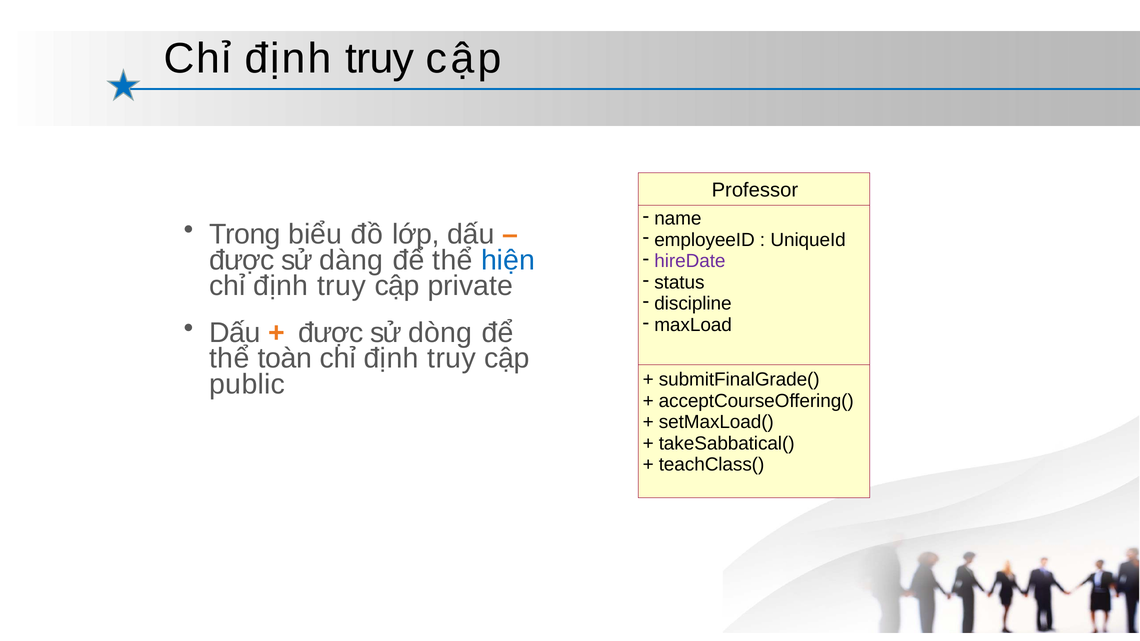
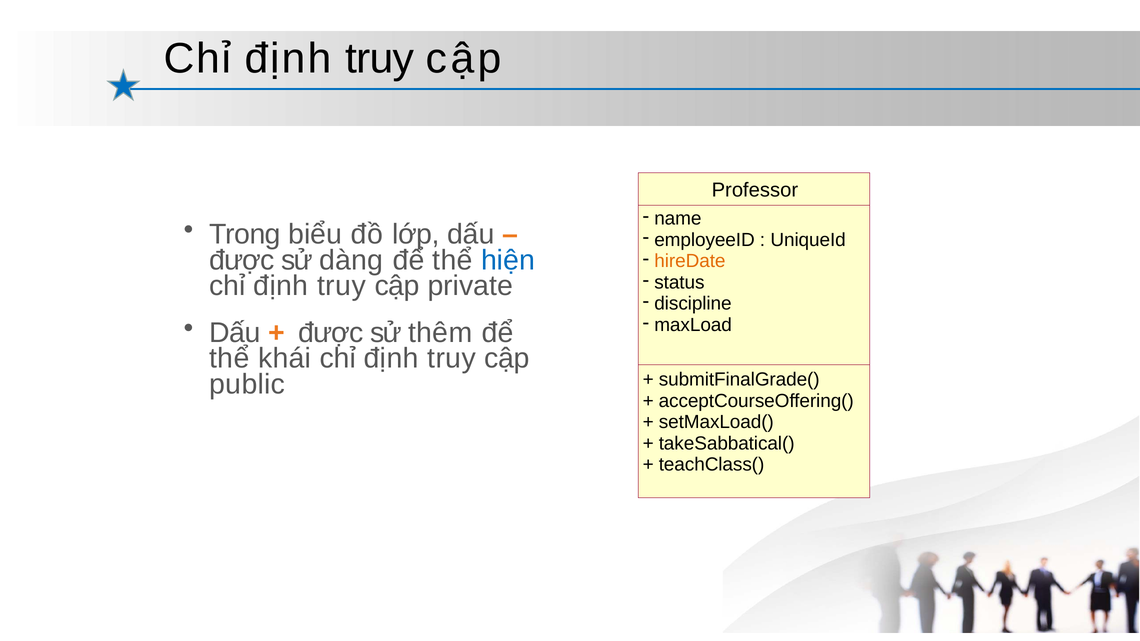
hireDate colour: purple -> orange
dòng: dòng -> thêm
toàn: toàn -> khái
